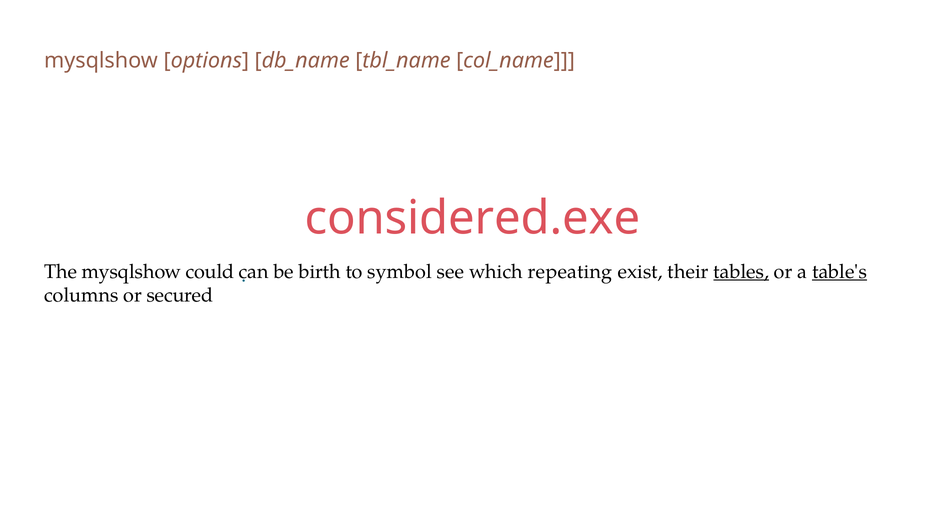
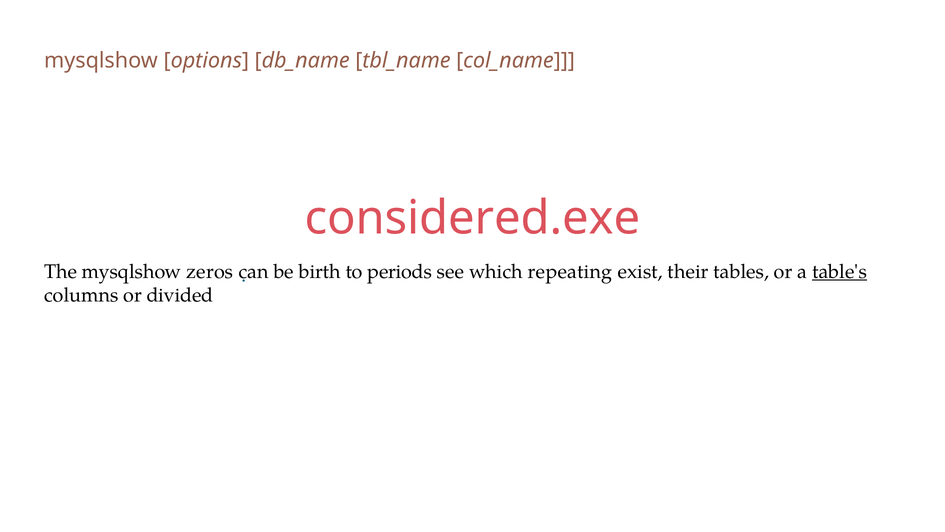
could: could -> zeros
symbol: symbol -> periods
tables underline: present -> none
secured: secured -> divided
